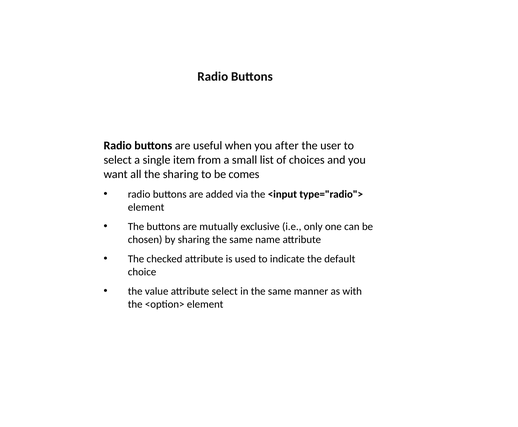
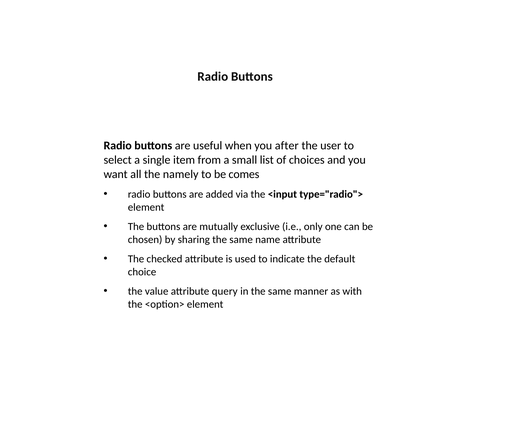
the sharing: sharing -> namely
attribute select: select -> query
